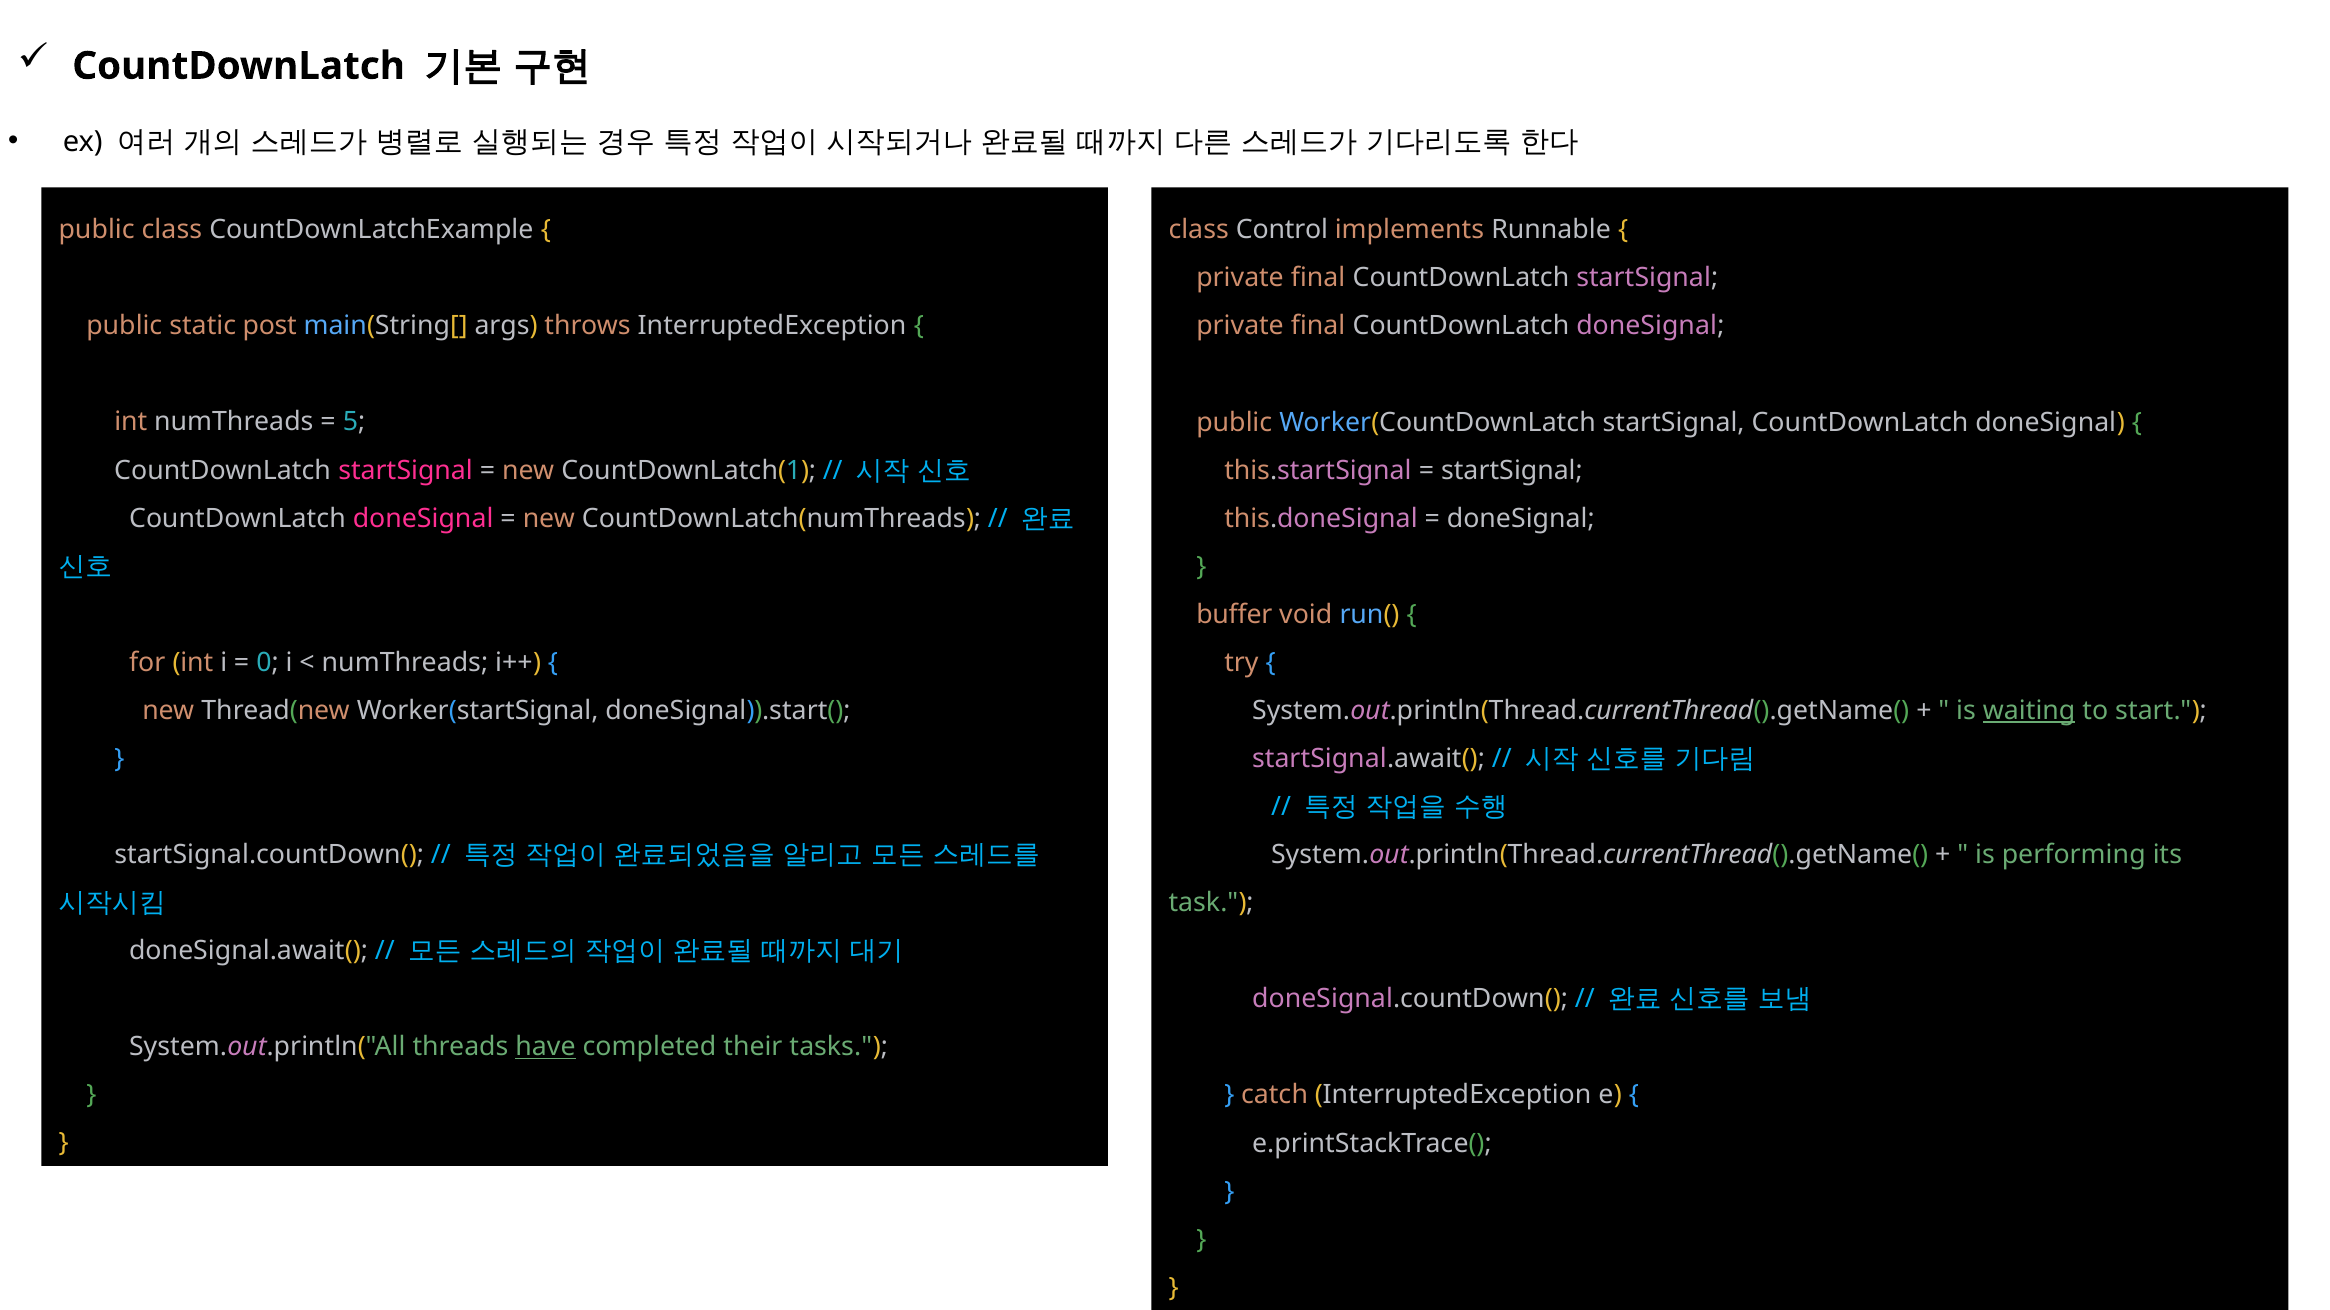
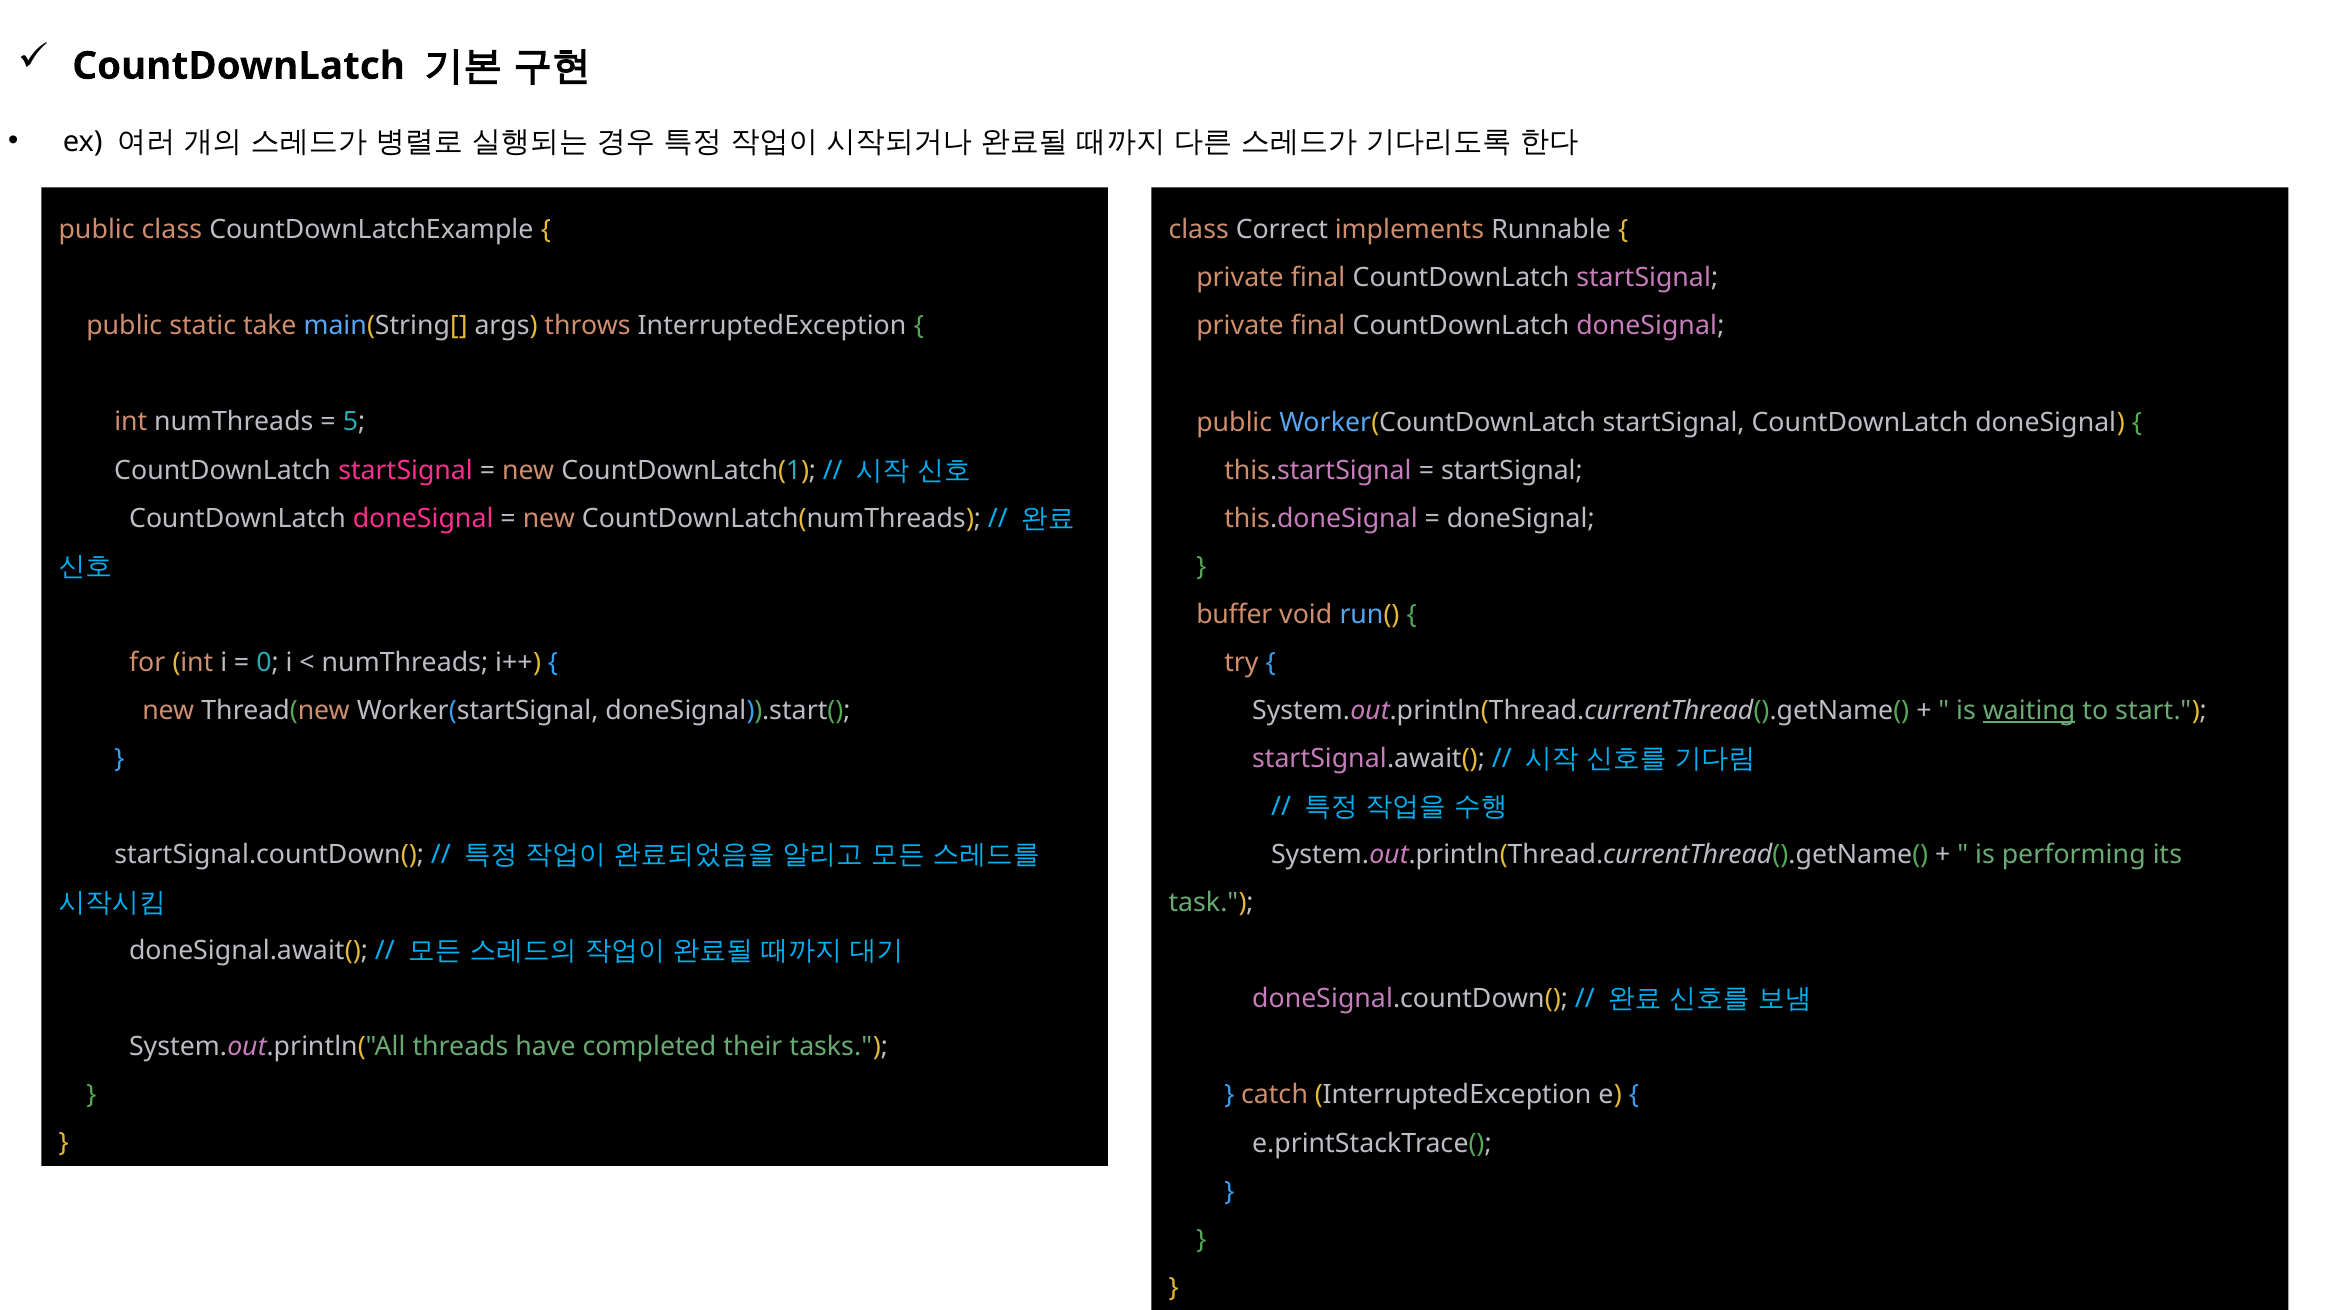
Control: Control -> Correct
post: post -> take
have underline: present -> none
